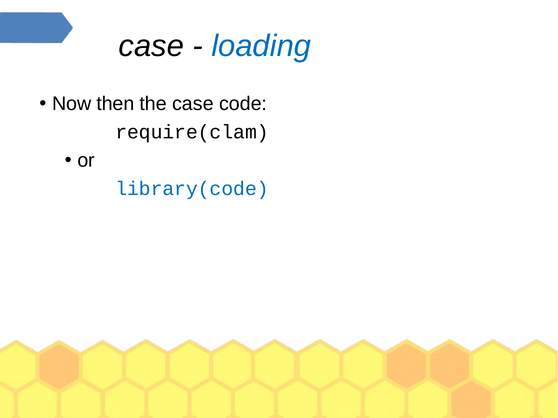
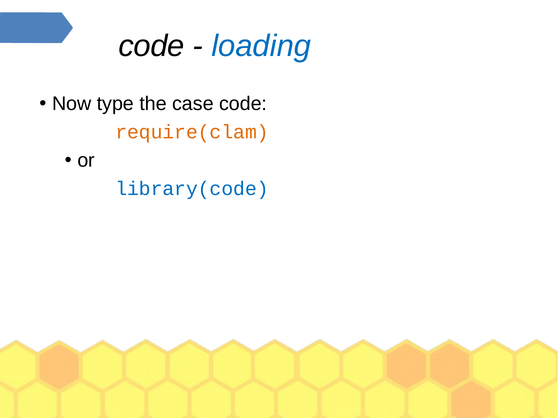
case at (151, 46): case -> code
then: then -> type
require(clam colour: black -> orange
